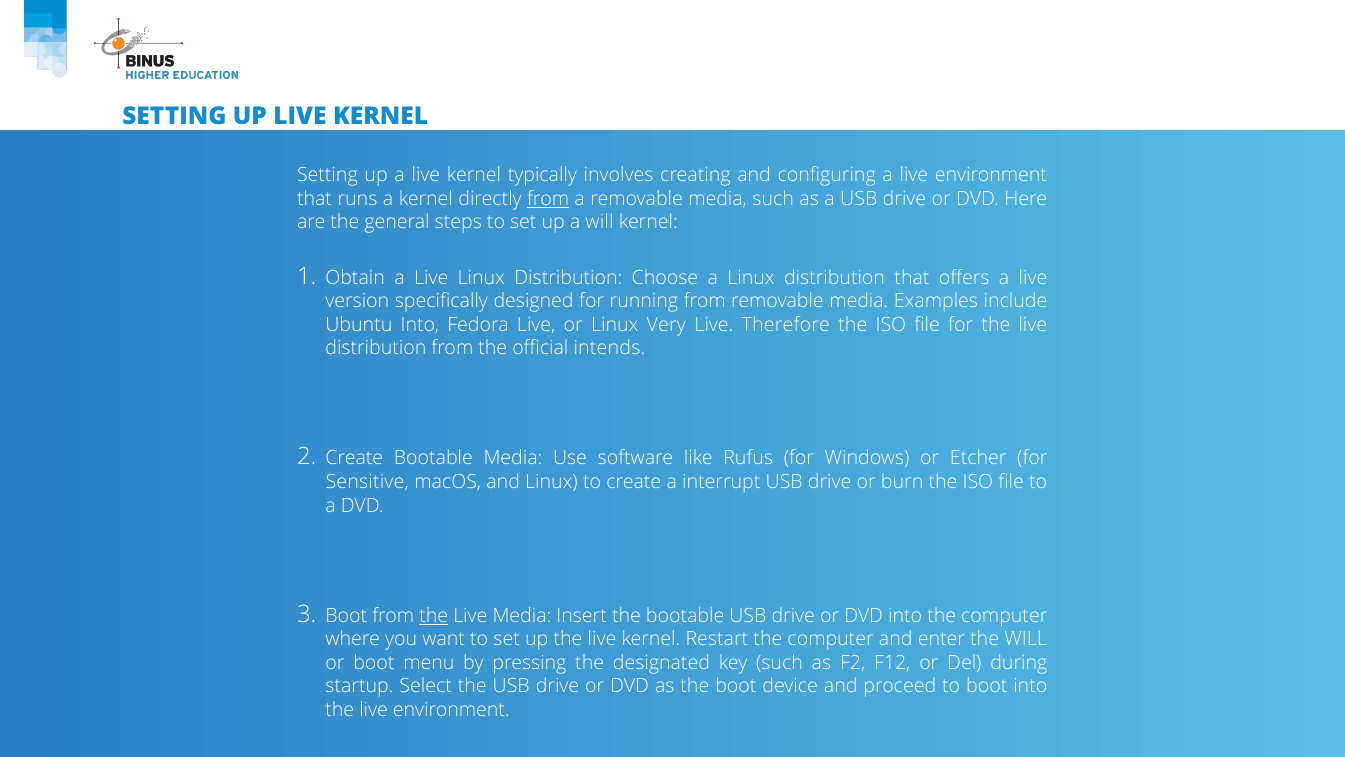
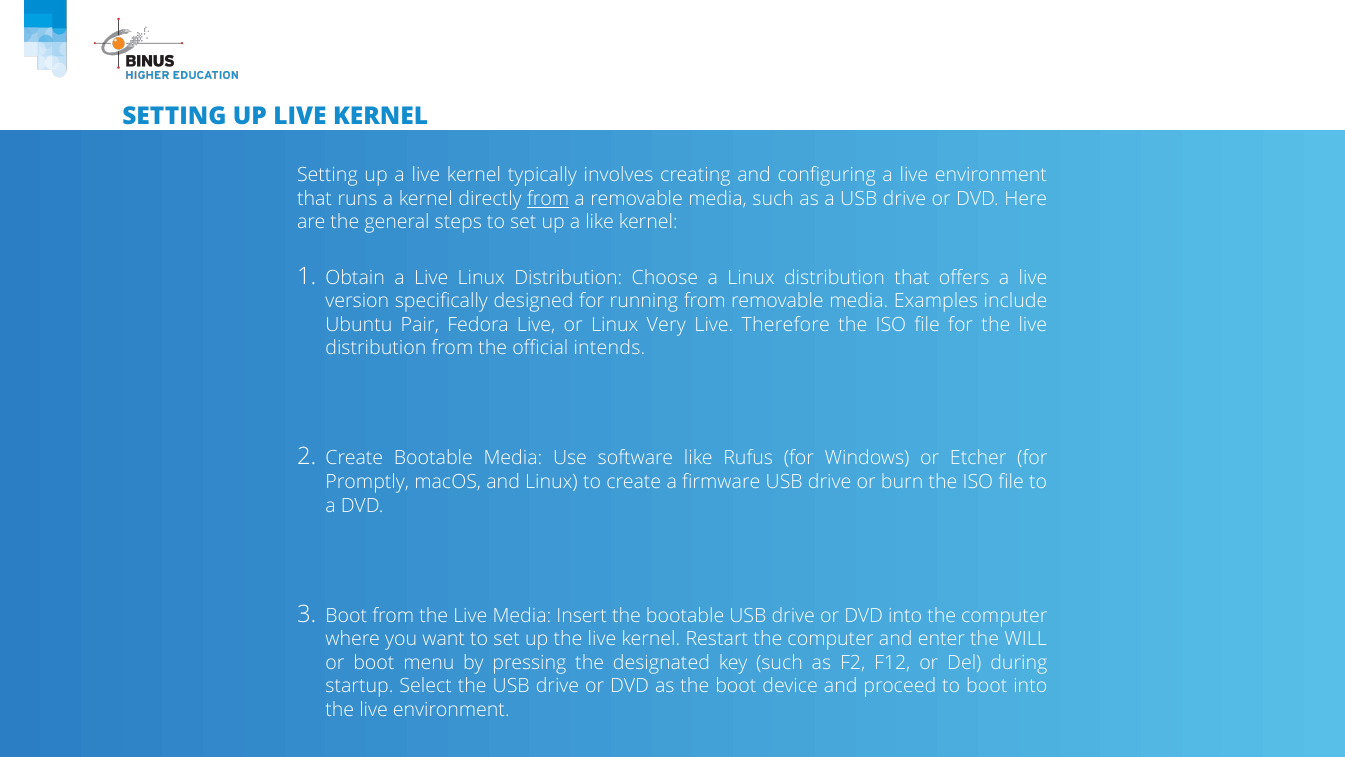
a will: will -> like
Ubuntu Into: Into -> Pair
Sensitive: Sensitive -> Promptly
interrupt: interrupt -> firmware
the at (434, 615) underline: present -> none
